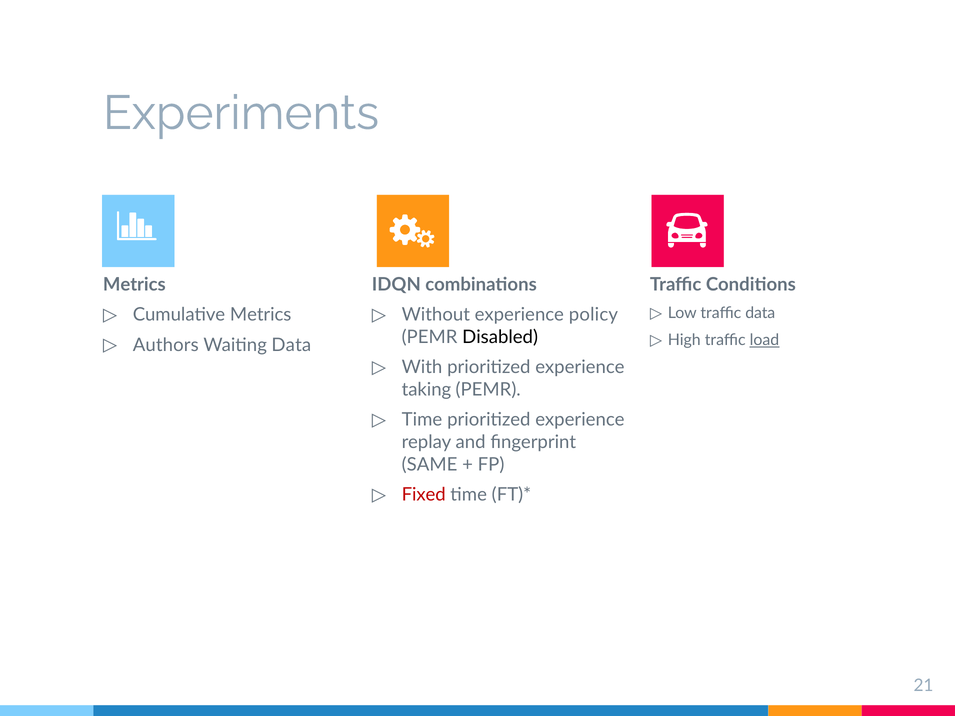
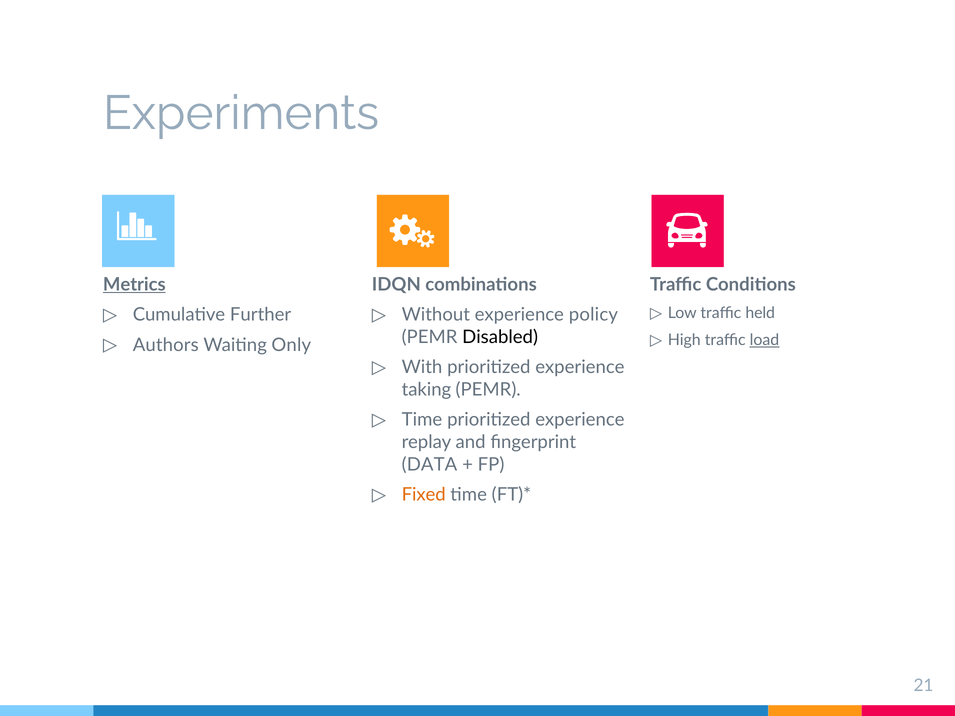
Metrics at (134, 285) underline: none -> present
traffic data: data -> held
Cumulative Metrics: Metrics -> Further
Waiting Data: Data -> Only
SAME: SAME -> DATA
Fixed colour: red -> orange
